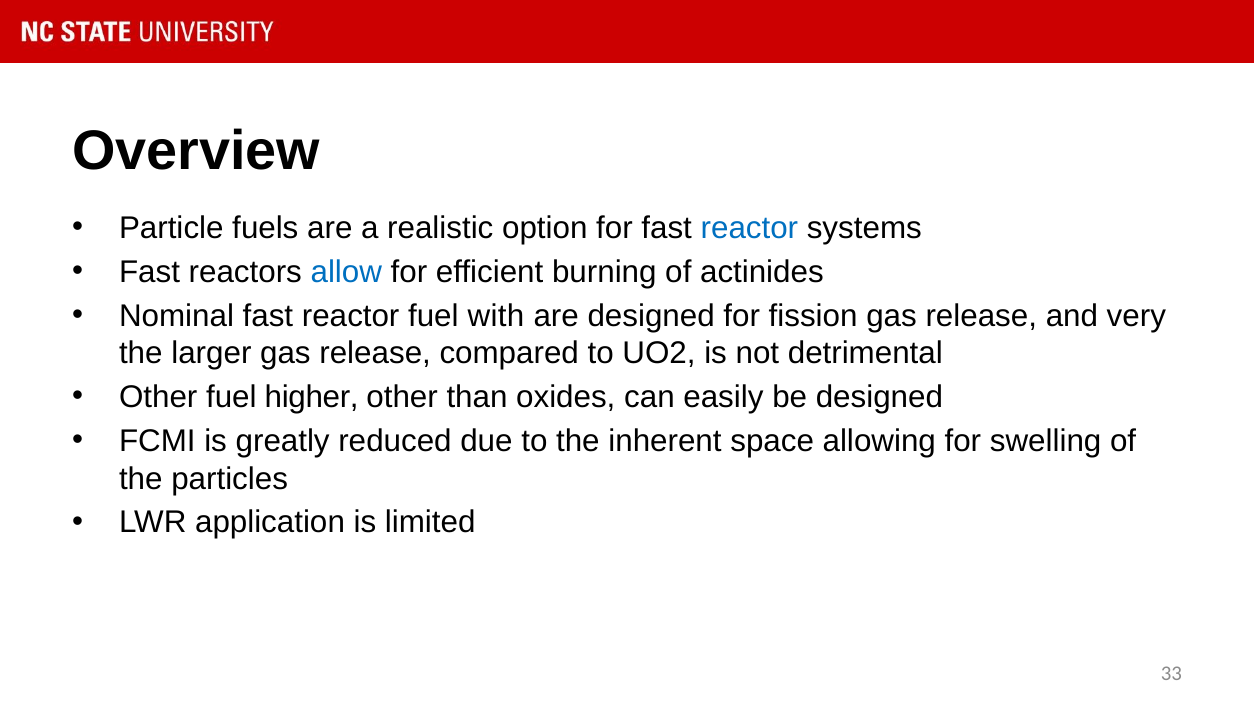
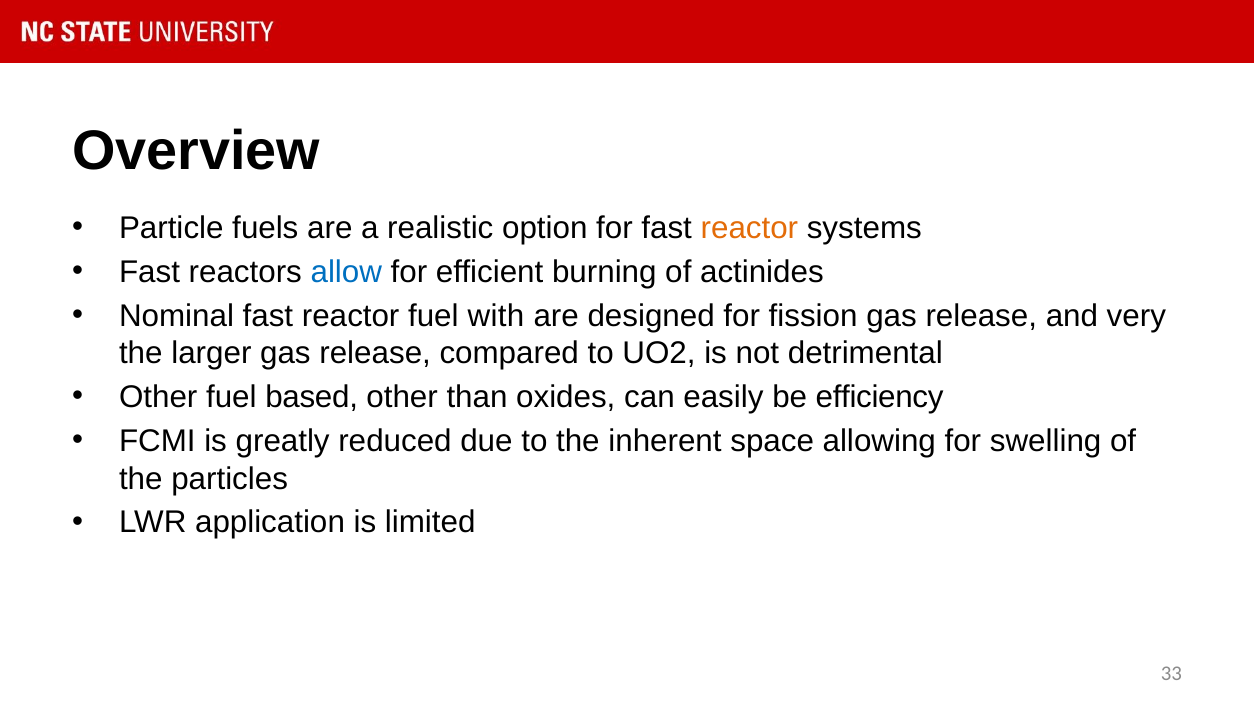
reactor at (749, 228) colour: blue -> orange
higher: higher -> based
be designed: designed -> efficiency
